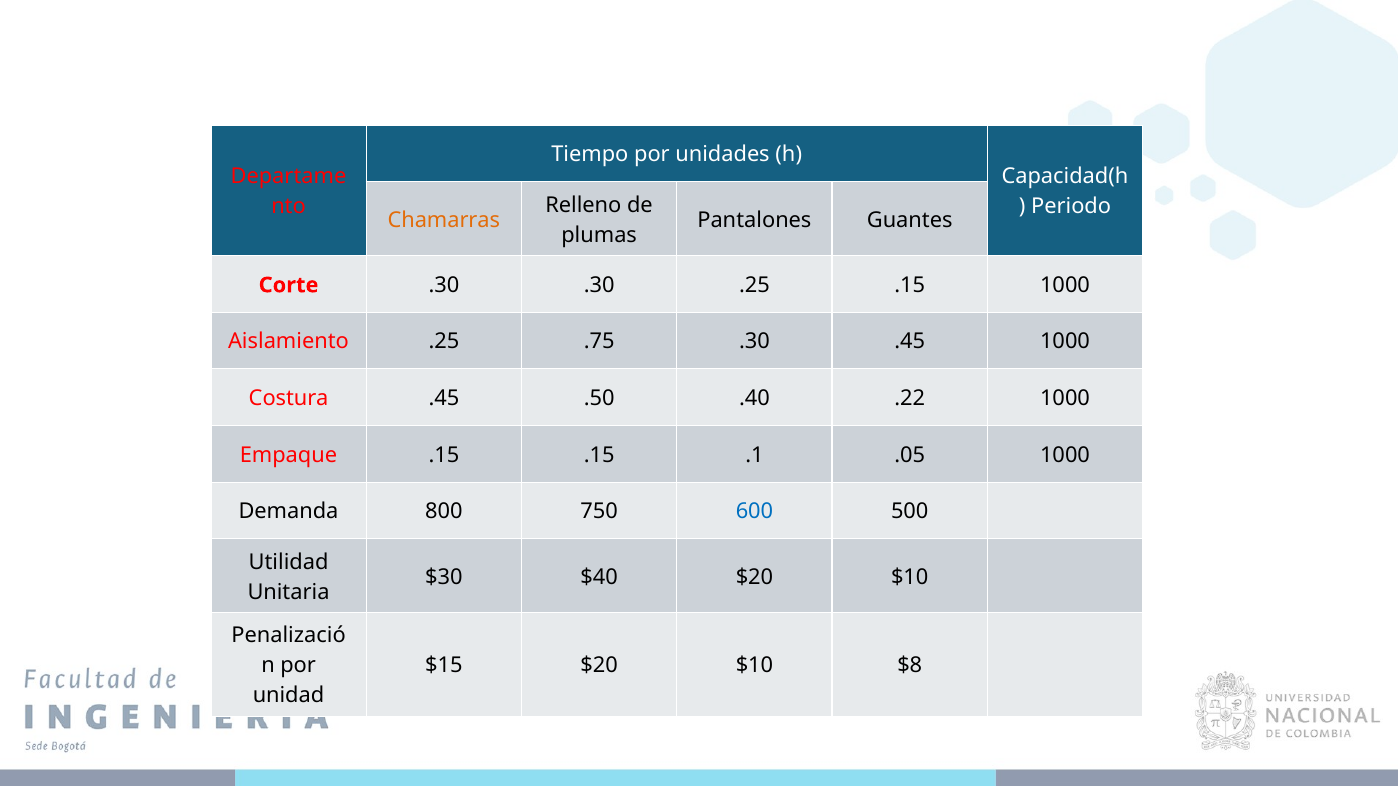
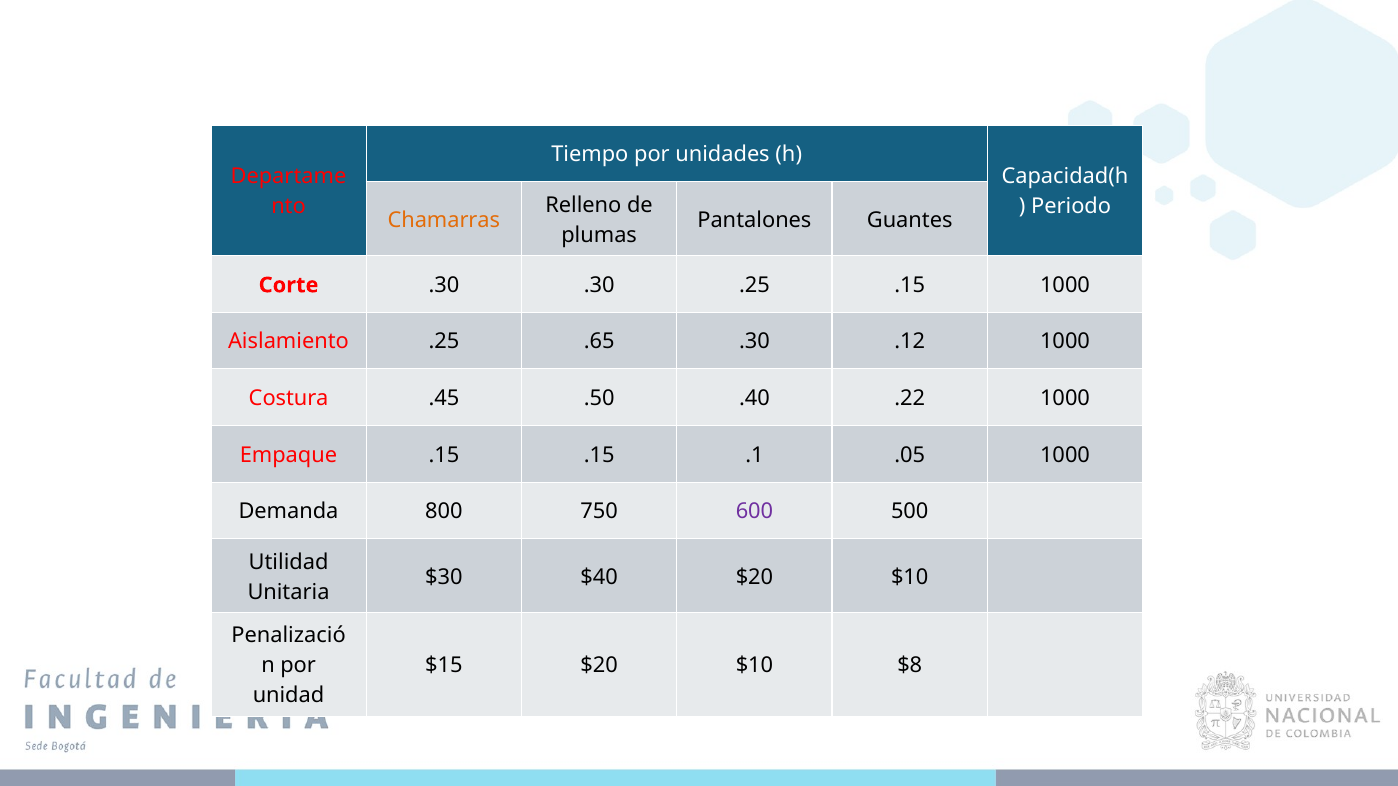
.75: .75 -> .65
.30 .45: .45 -> .12
600 colour: blue -> purple
